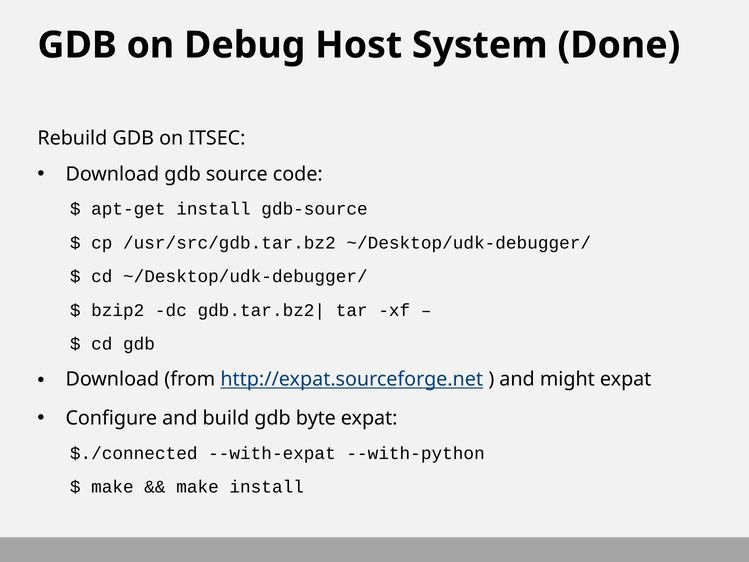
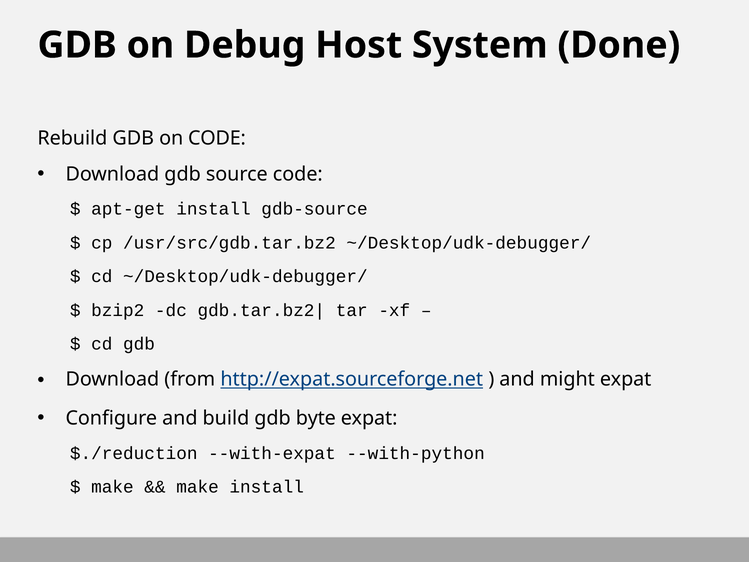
on ITSEC: ITSEC -> CODE
$./connected: $./connected -> $./reduction
